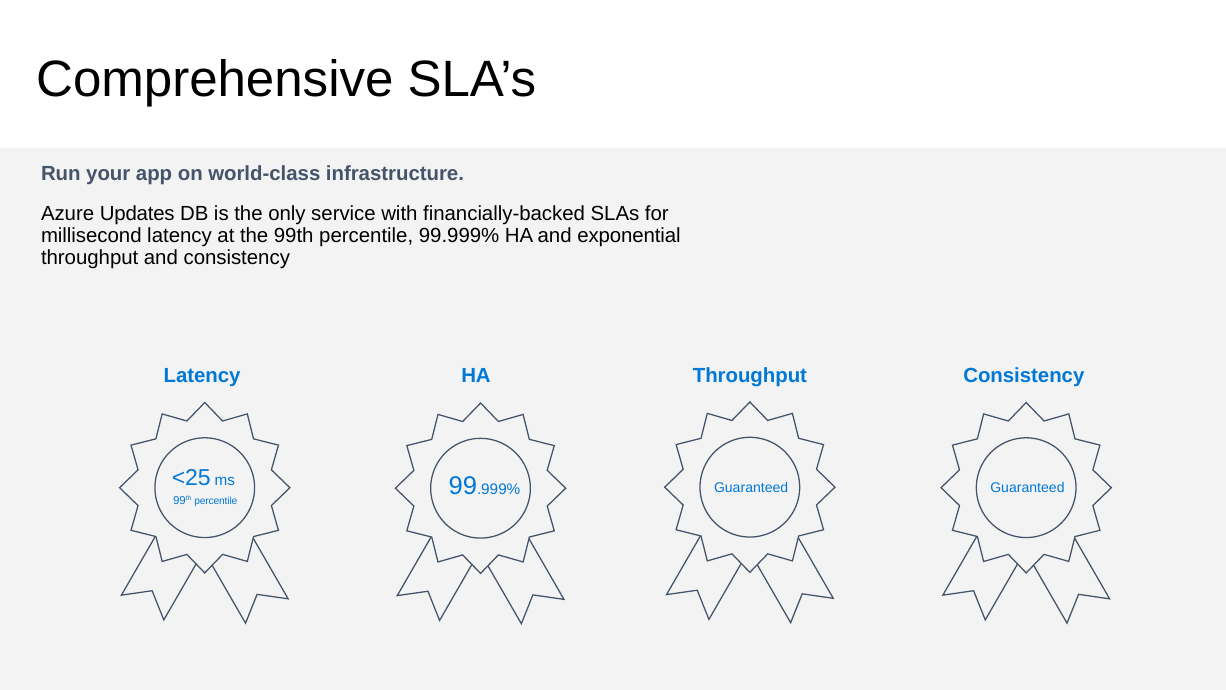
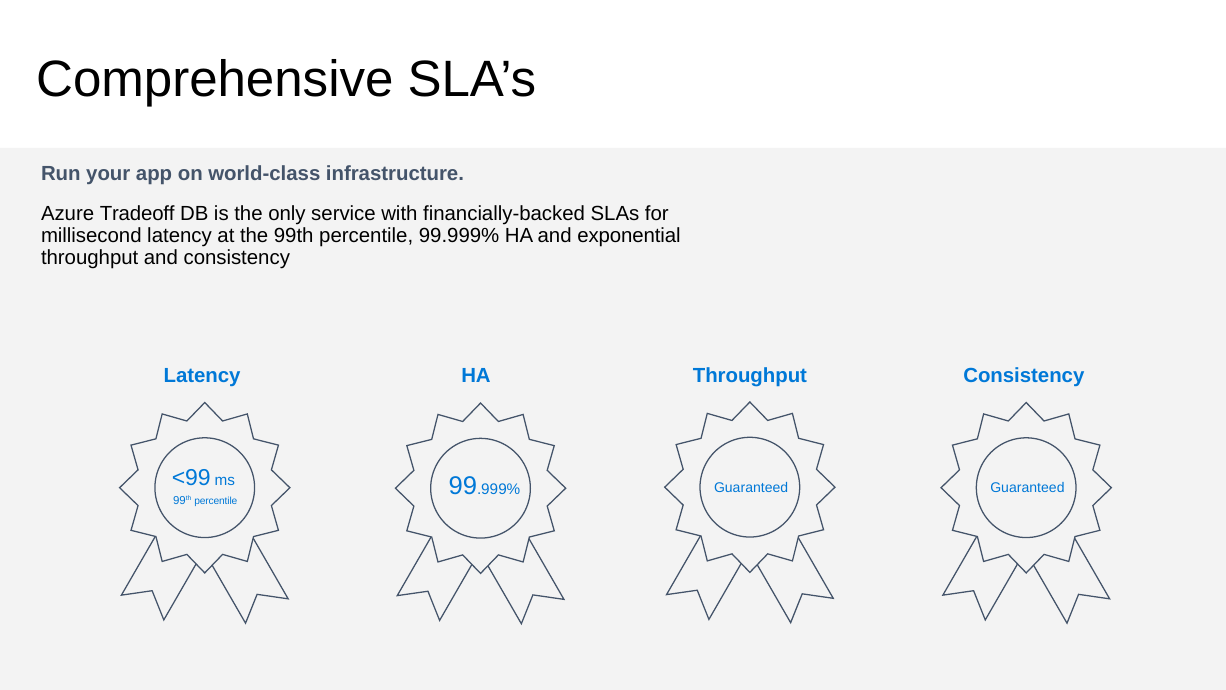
Updates: Updates -> Tradeoff
<25: <25 -> <99
